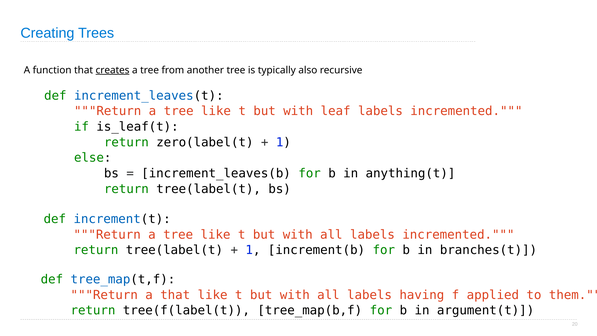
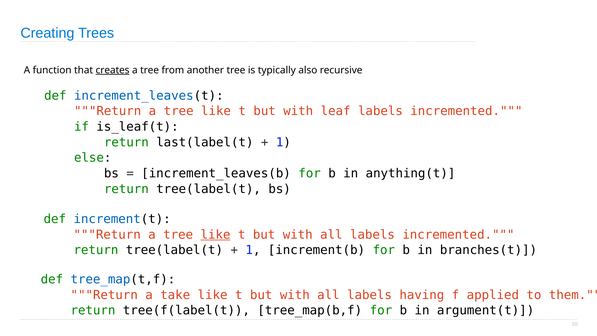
zero(label(t: zero(label(t -> last(label(t
like at (216, 235) underline: none -> present
a that: that -> take
